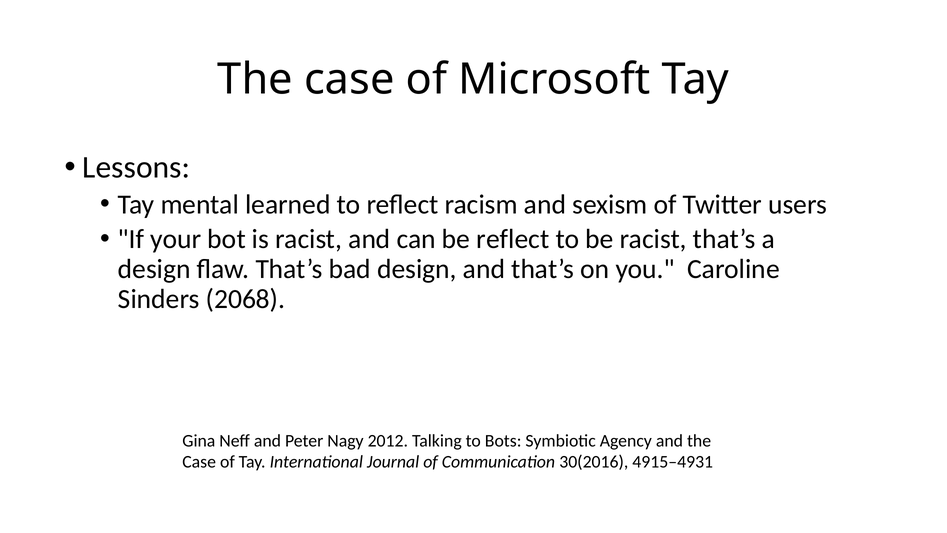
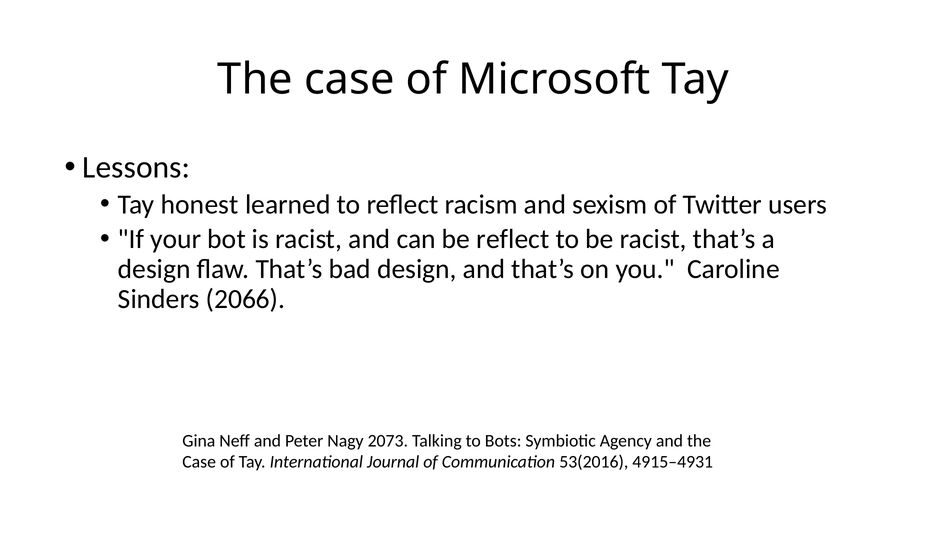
mental: mental -> honest
2068: 2068 -> 2066
2012: 2012 -> 2073
30(2016: 30(2016 -> 53(2016
